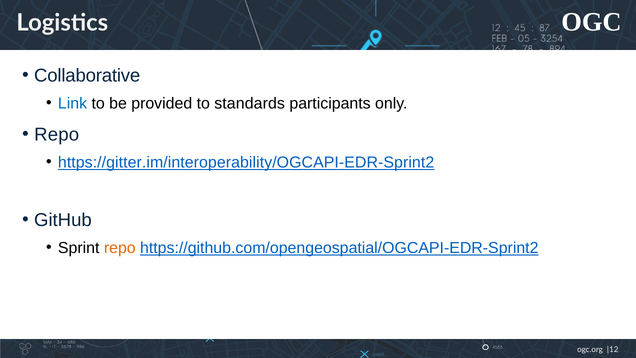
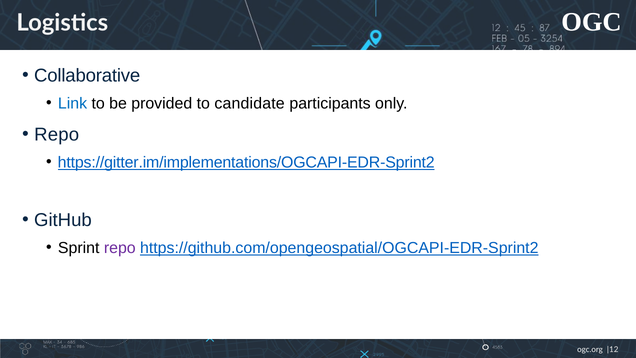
standards: standards -> candidate
https://gitter.im/interoperability/OGCAPI-EDR-Sprint2: https://gitter.im/interoperability/OGCAPI-EDR-Sprint2 -> https://gitter.im/implementations/OGCAPI-EDR-Sprint2
repo at (120, 248) colour: orange -> purple
